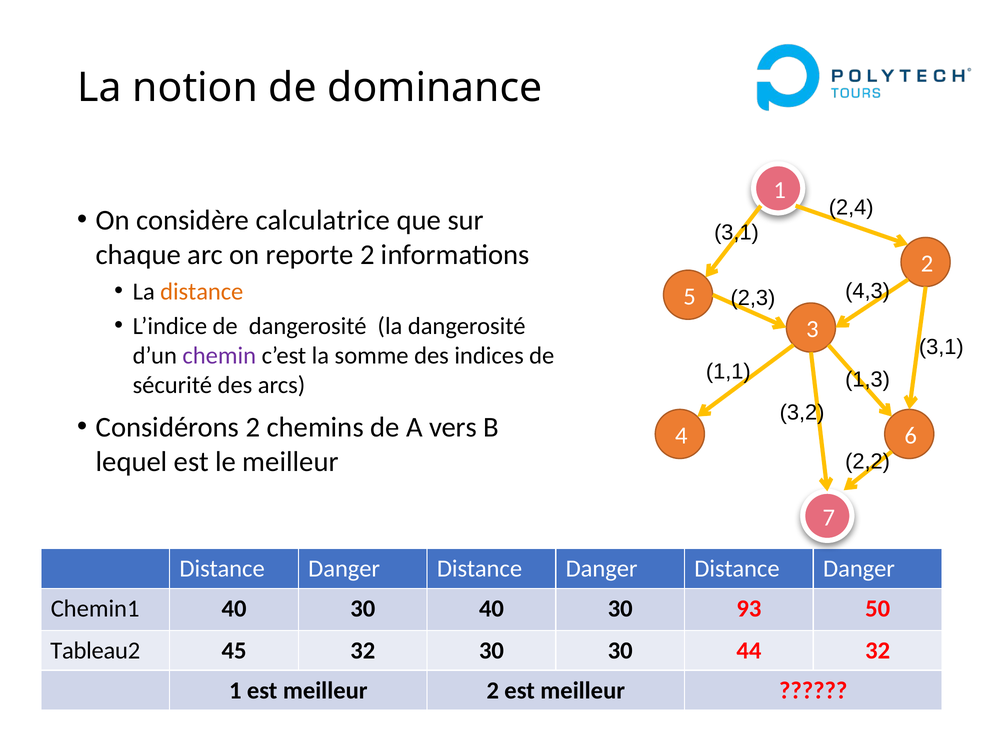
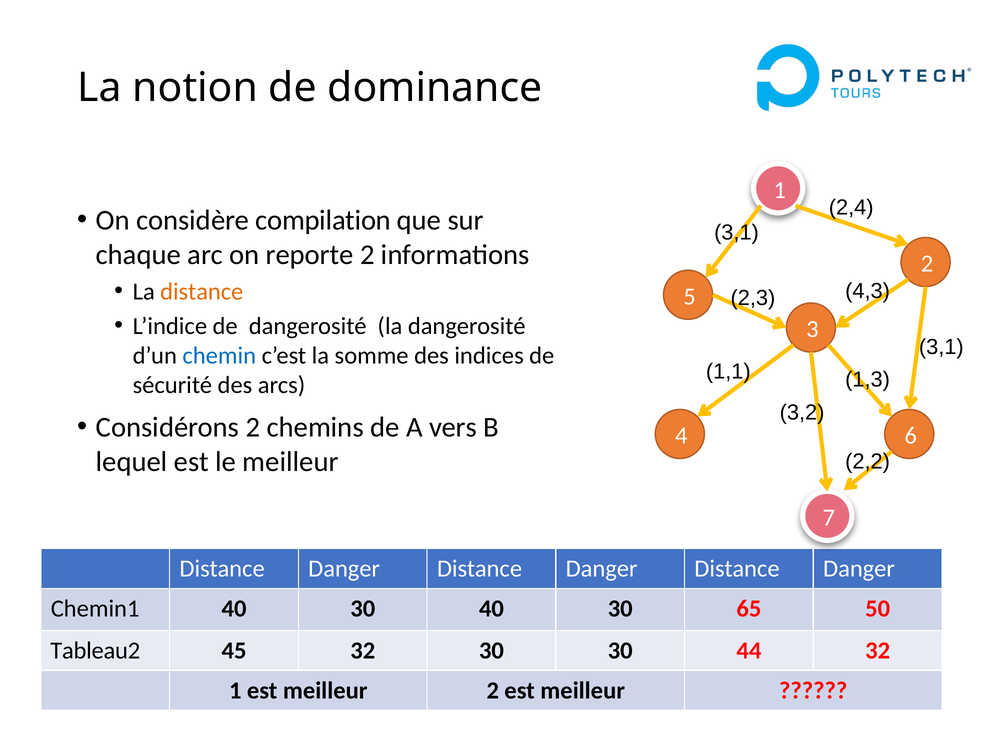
calculatrice: calculatrice -> compilation
chemin colour: purple -> blue
93: 93 -> 65
